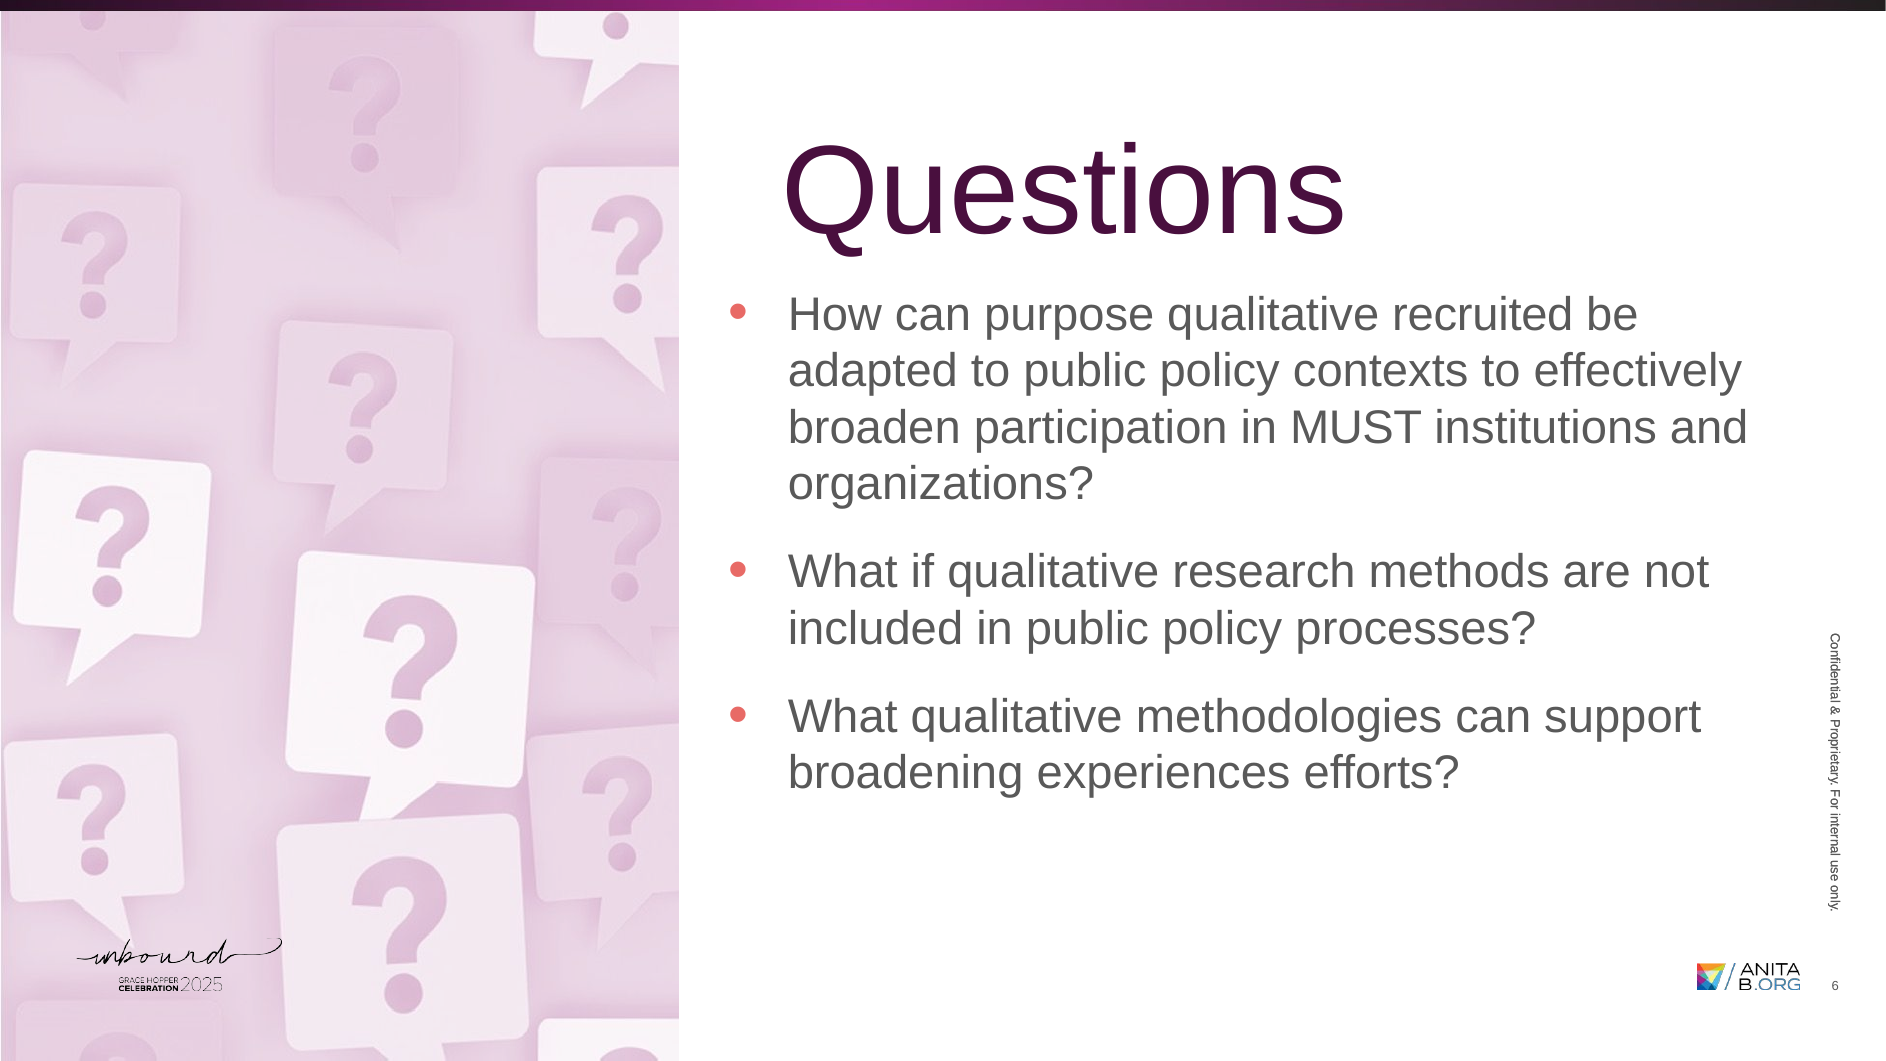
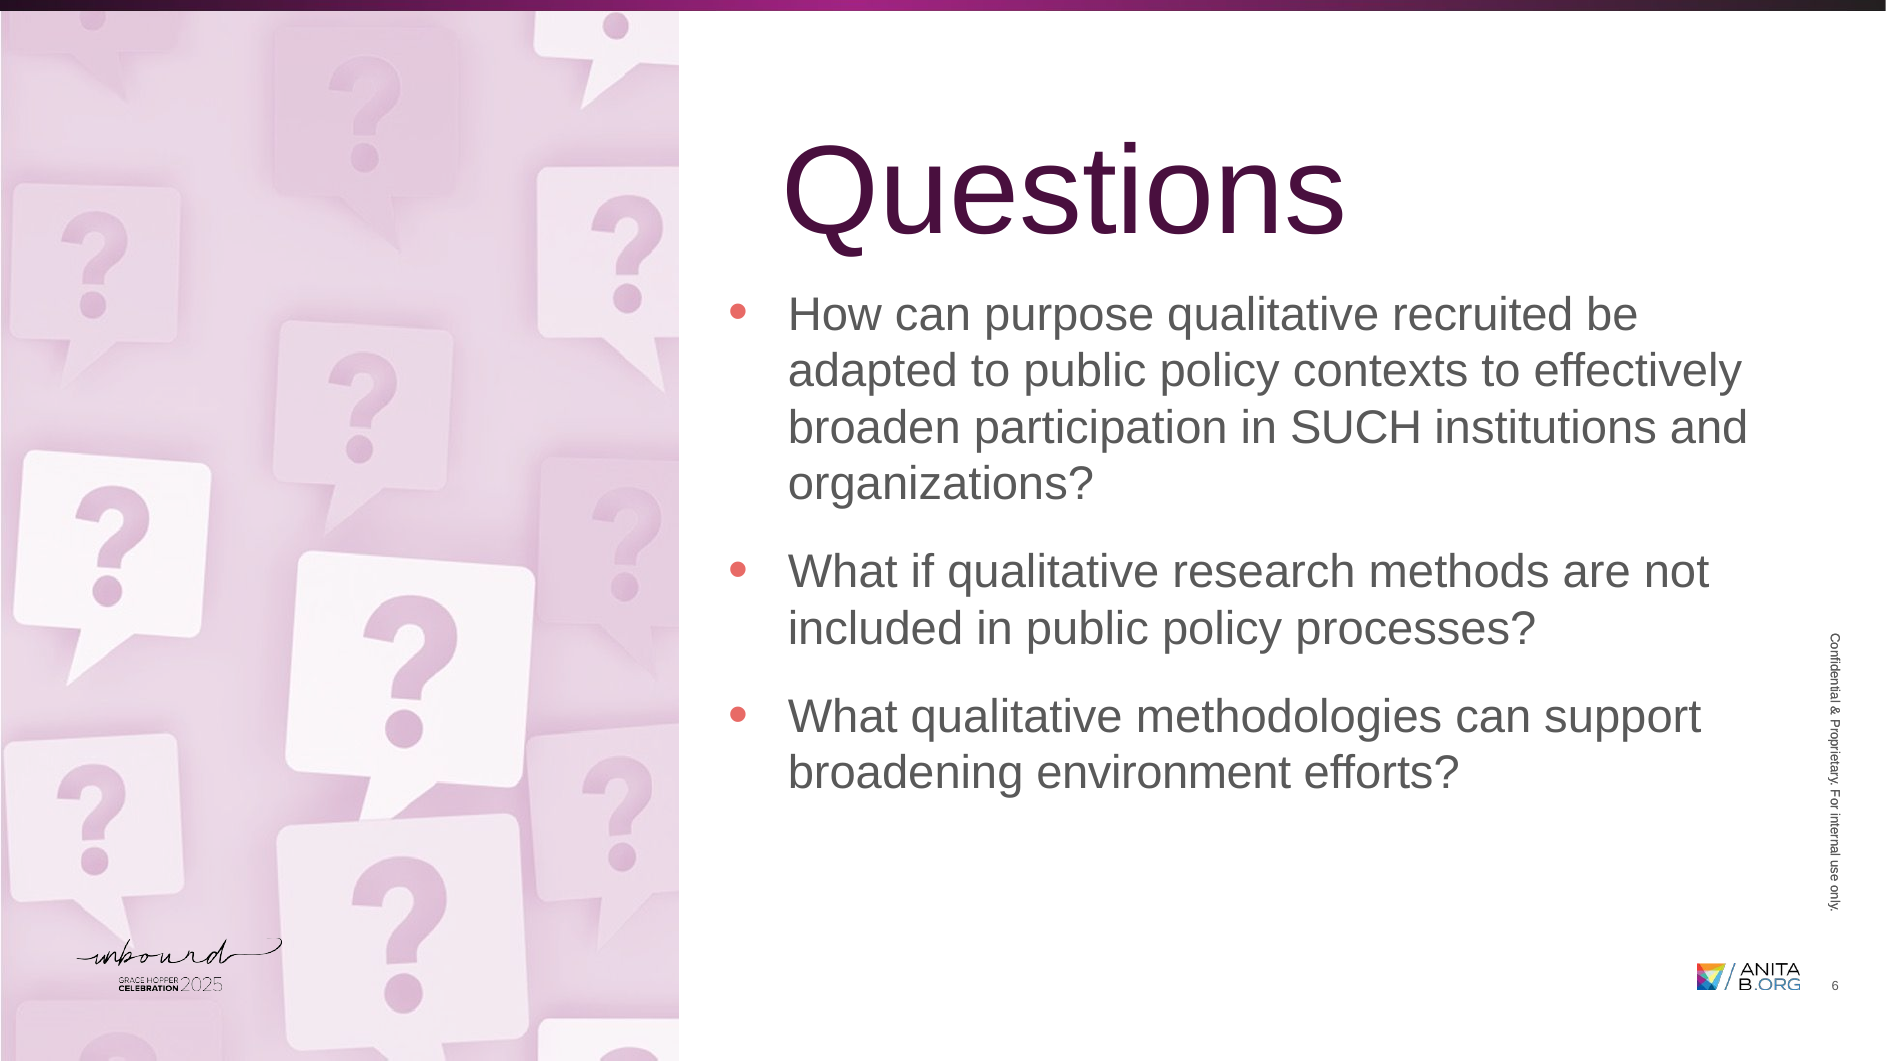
MUST: MUST -> SUCH
experiences: experiences -> environment
